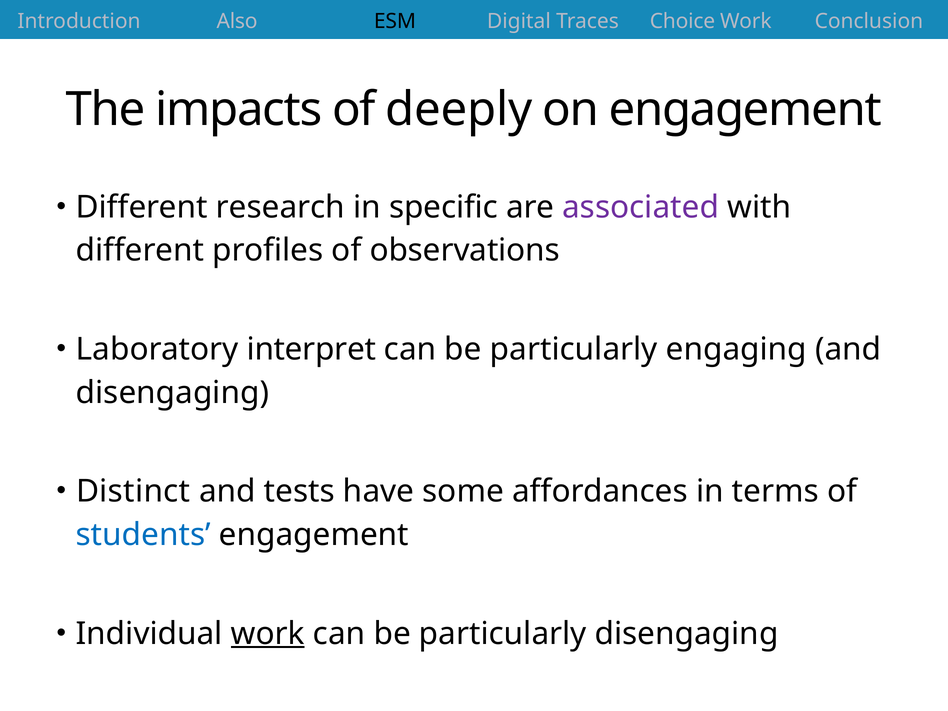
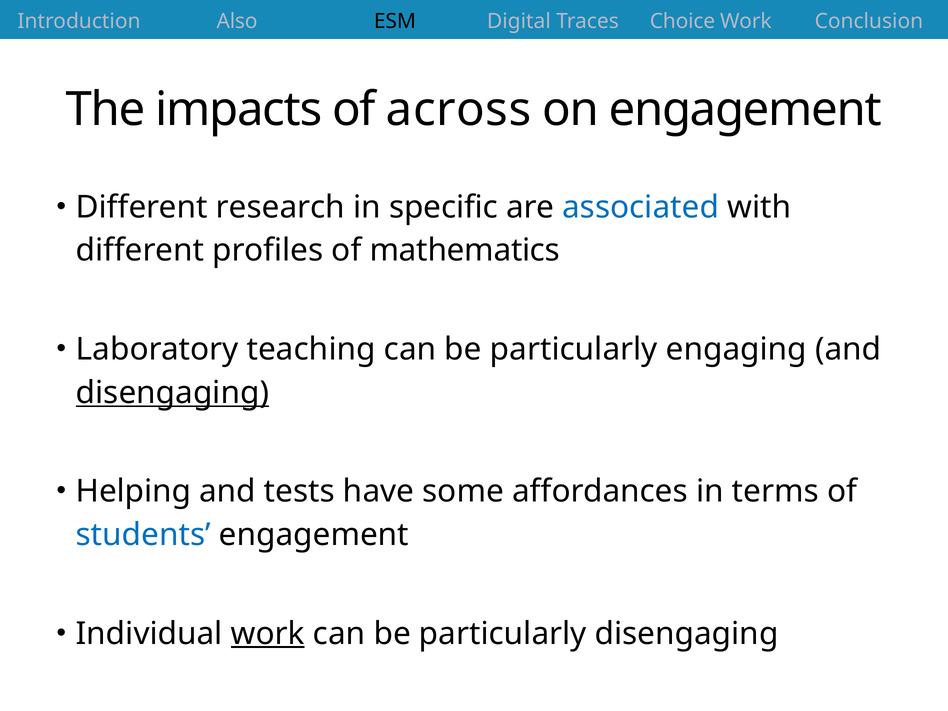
deeply: deeply -> across
associated colour: purple -> blue
observations: observations -> mathematics
interpret: interpret -> teaching
disengaging at (172, 393) underline: none -> present
Distinct: Distinct -> Helping
